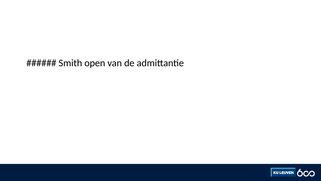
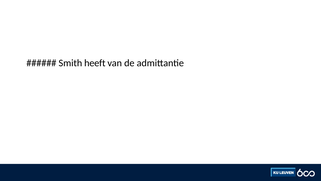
open: open -> heeft
